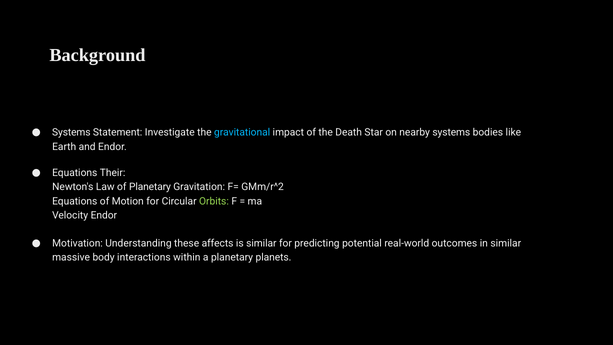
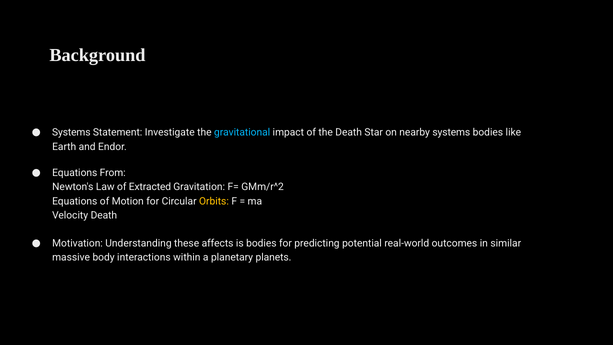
Their: Their -> From
of Planetary: Planetary -> Extracted
Orbits colour: light green -> yellow
Velocity Endor: Endor -> Death
is similar: similar -> bodies
